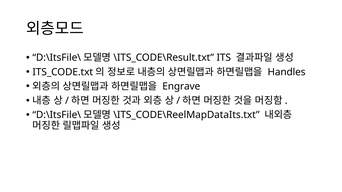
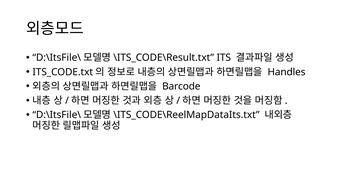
Engrave: Engrave -> Barcode
